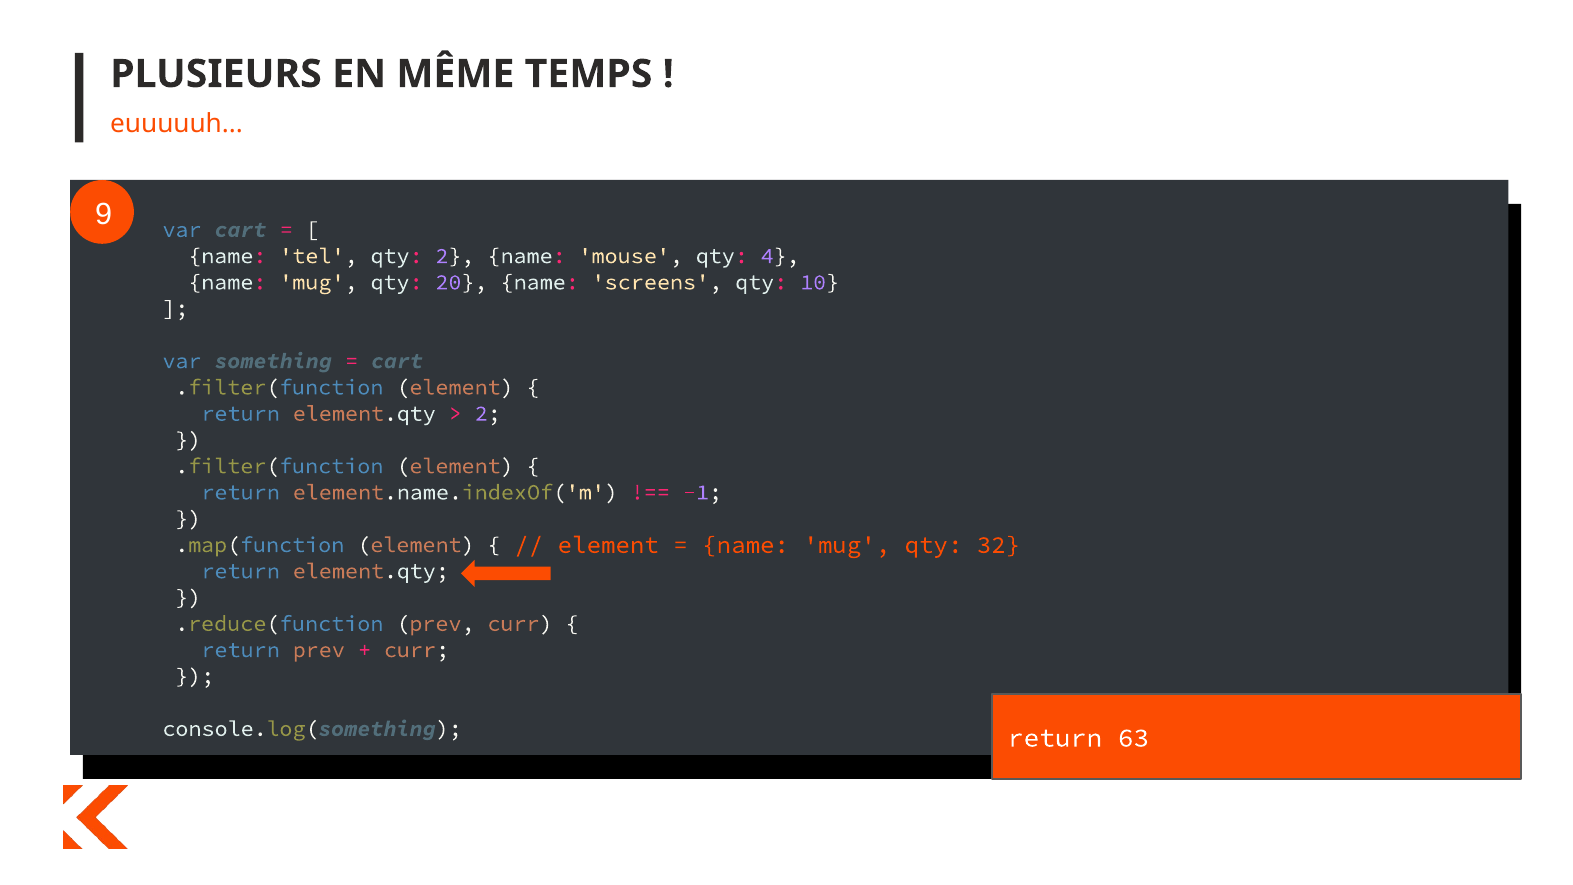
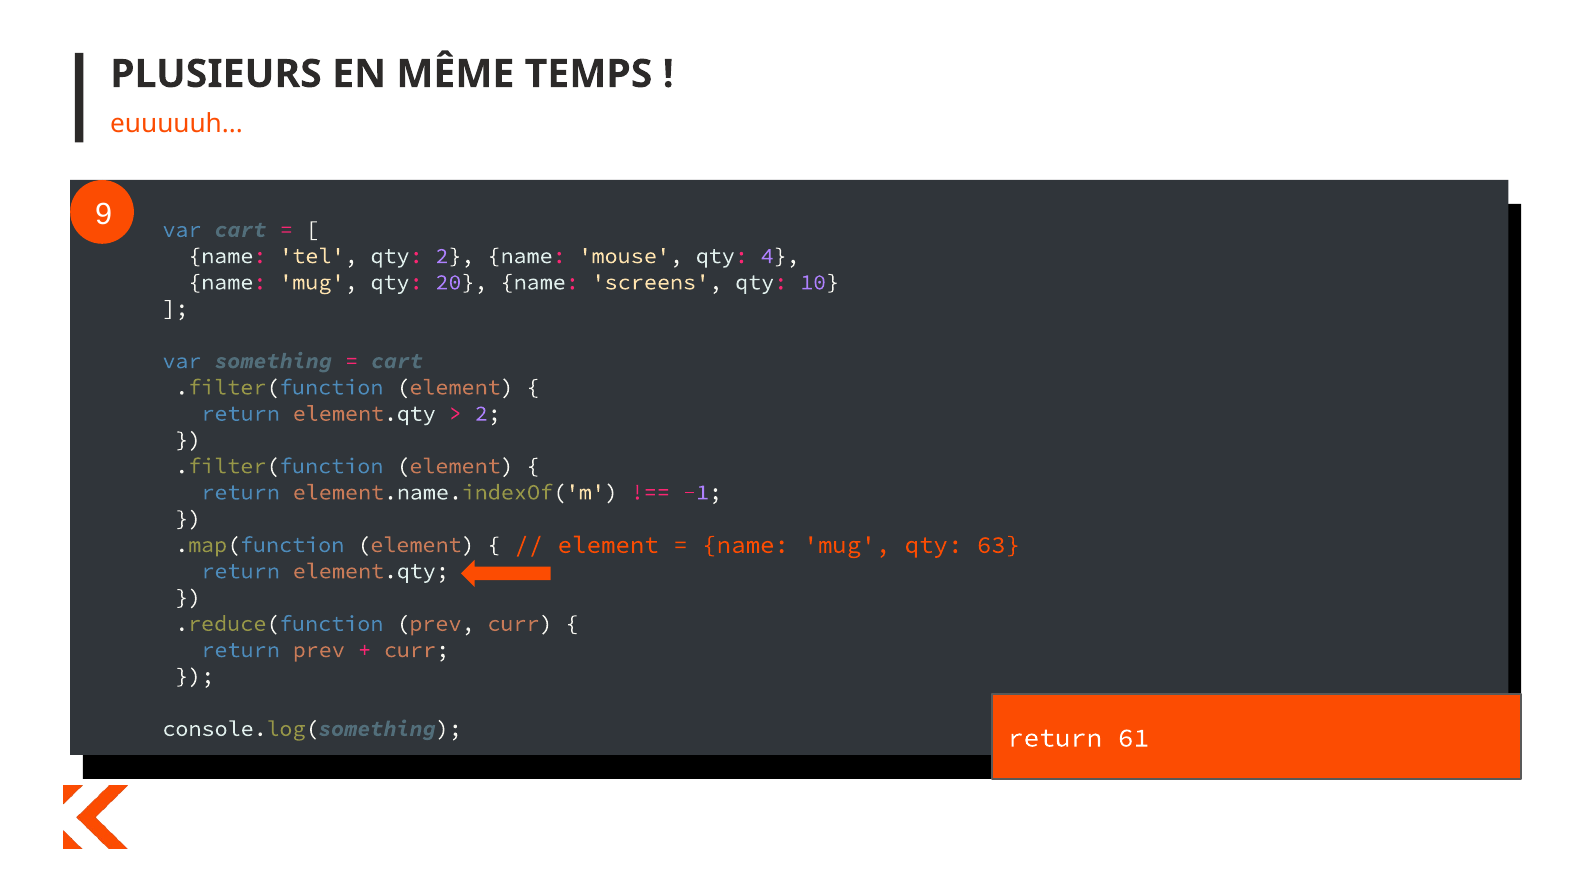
32: 32 -> 63
63: 63 -> 61
